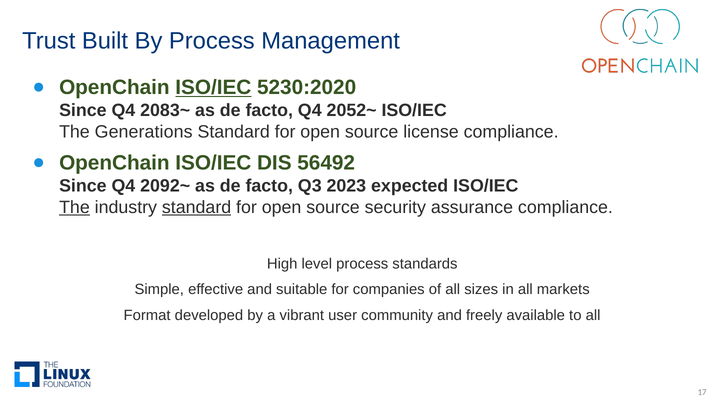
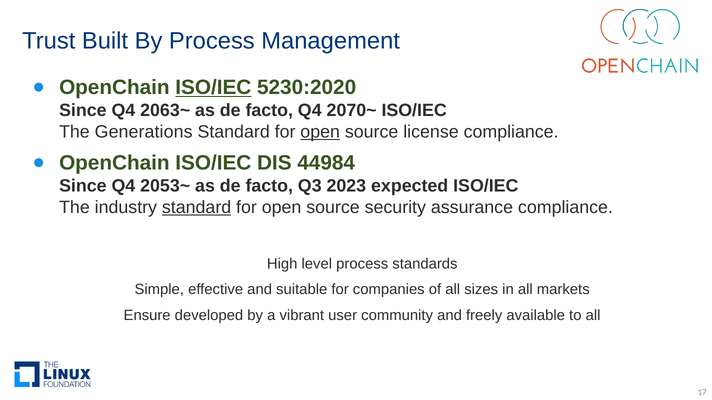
2083~: 2083~ -> 2063~
2052~: 2052~ -> 2070~
open at (320, 132) underline: none -> present
56492: 56492 -> 44984
2092~: 2092~ -> 2053~
The at (74, 208) underline: present -> none
Format: Format -> Ensure
